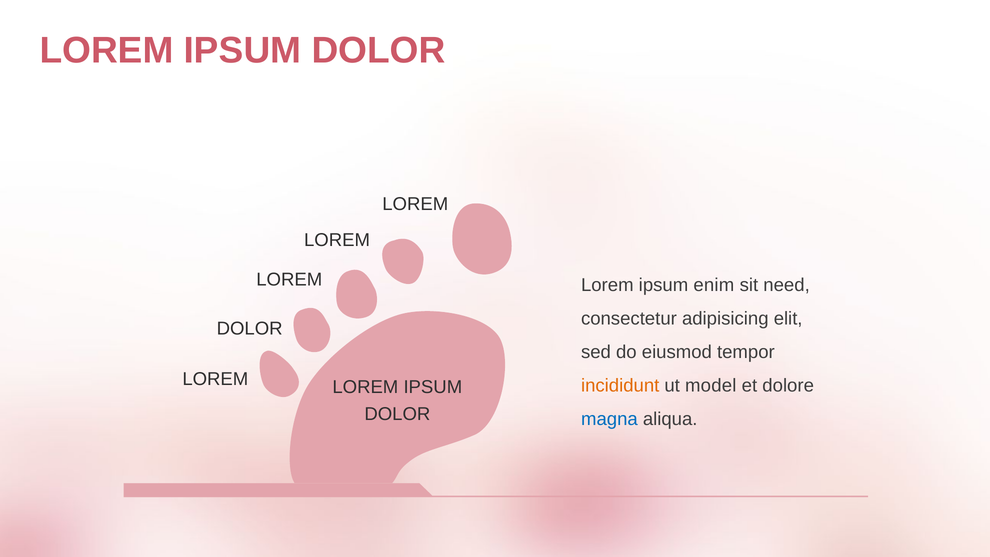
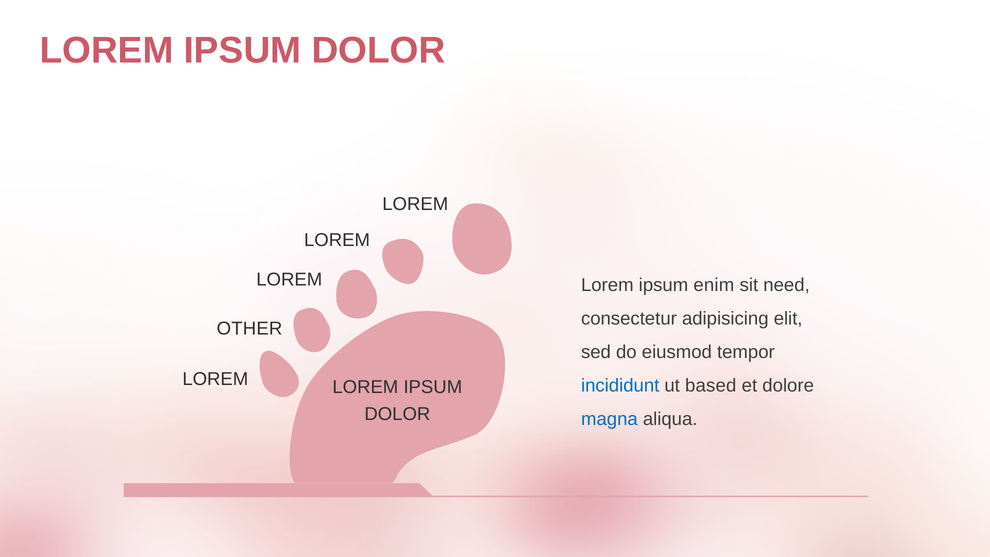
DOLOR at (250, 329): DOLOR -> OTHER
incididunt colour: orange -> blue
model: model -> based
